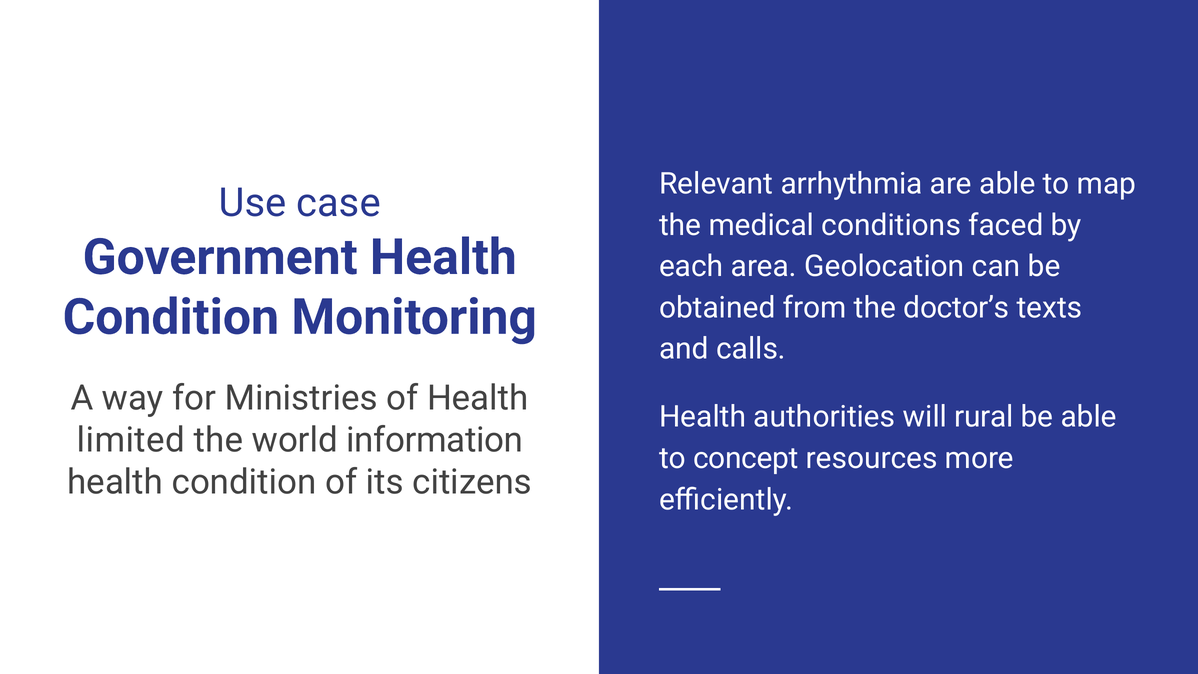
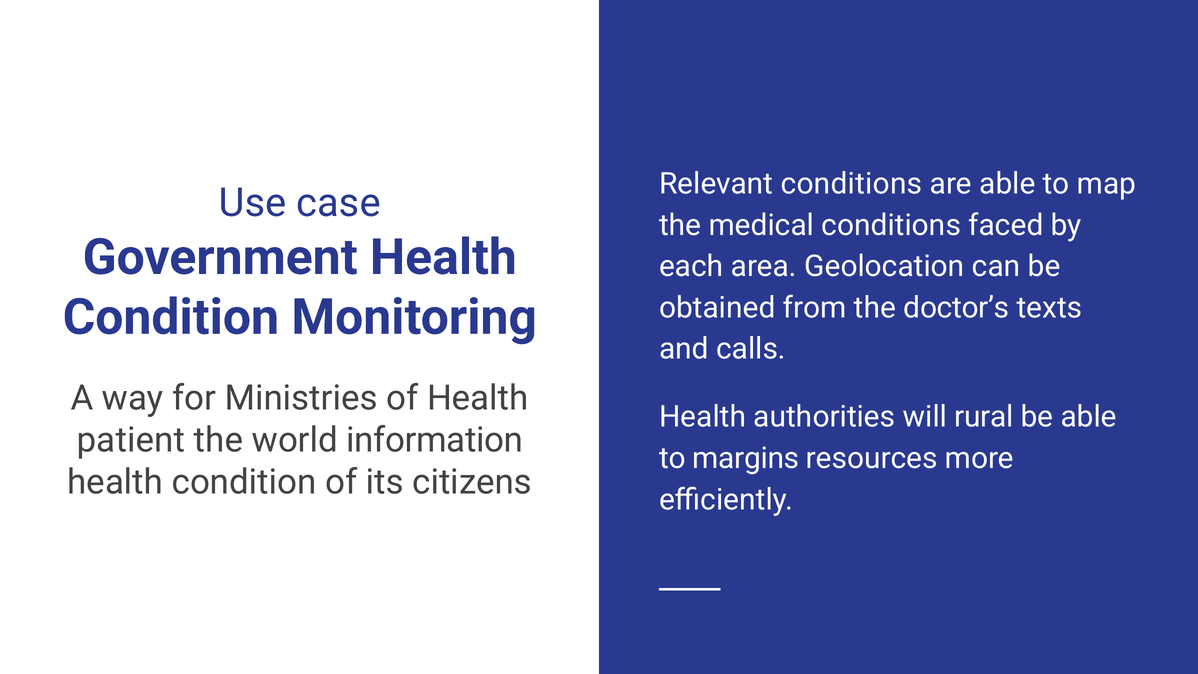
Relevant arrhythmia: arrhythmia -> conditions
limited: limited -> patient
concept: concept -> margins
